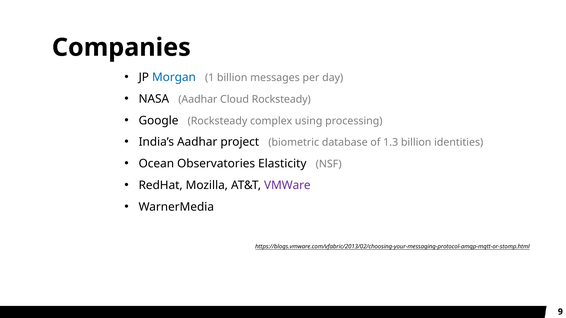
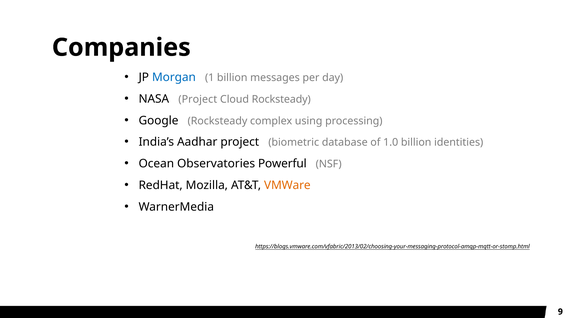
NASA Aadhar: Aadhar -> Project
1.3: 1.3 -> 1.0
Elasticity: Elasticity -> Powerful
VMWare colour: purple -> orange
